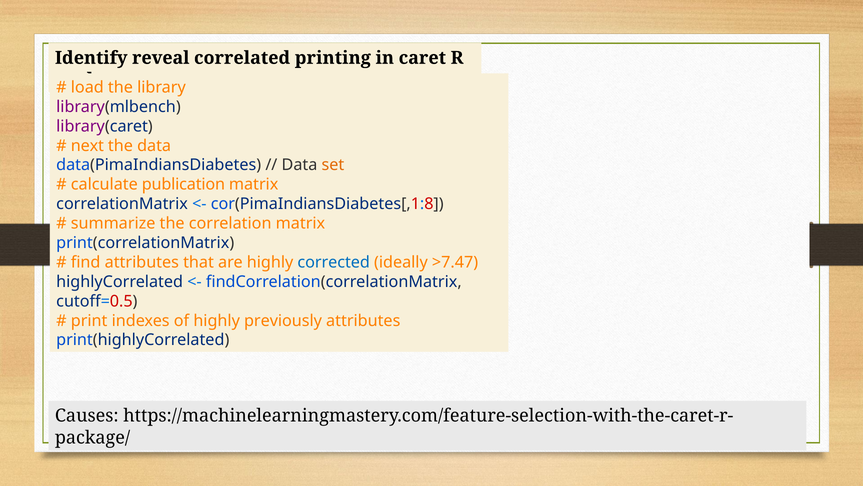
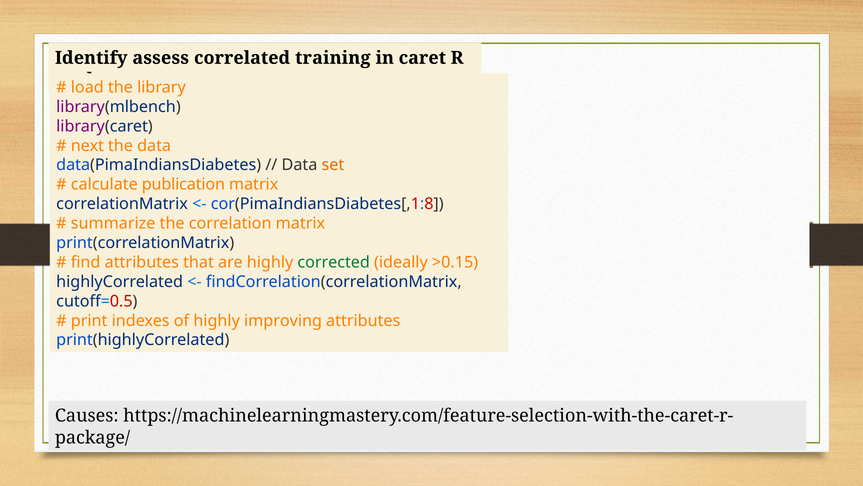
reveal: reveal -> assess
printing: printing -> training
corrected colour: blue -> green
>7.47: >7.47 -> >0.15
previously: previously -> improving
